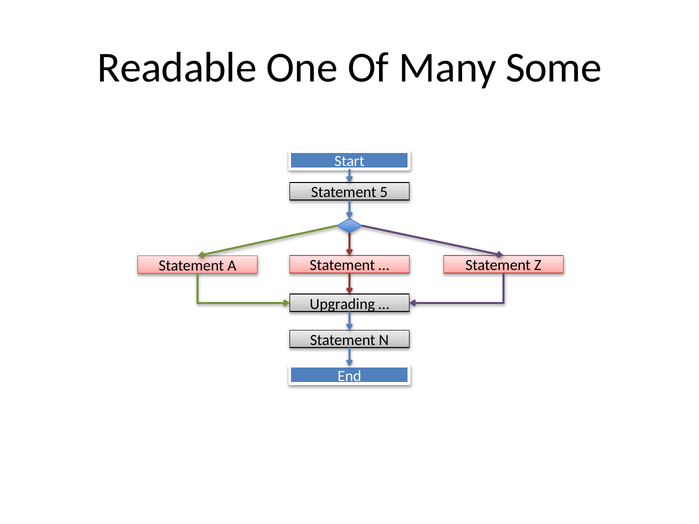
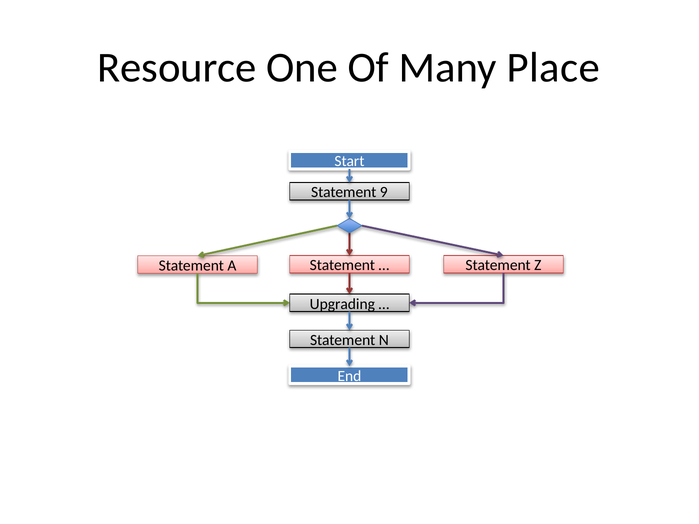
Readable: Readable -> Resource
Some: Some -> Place
5: 5 -> 9
